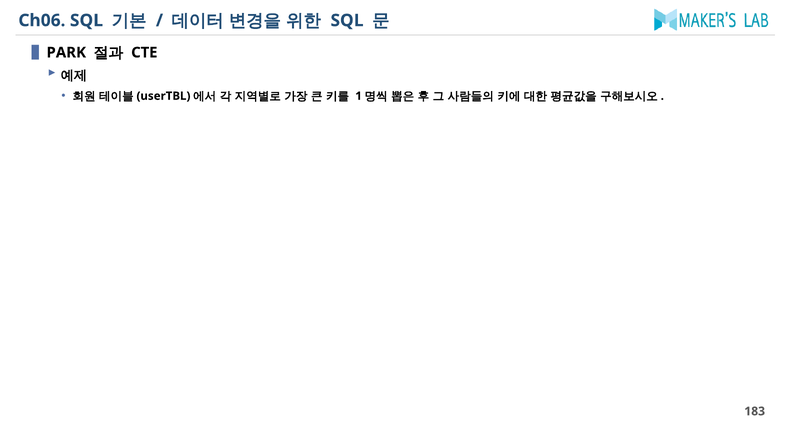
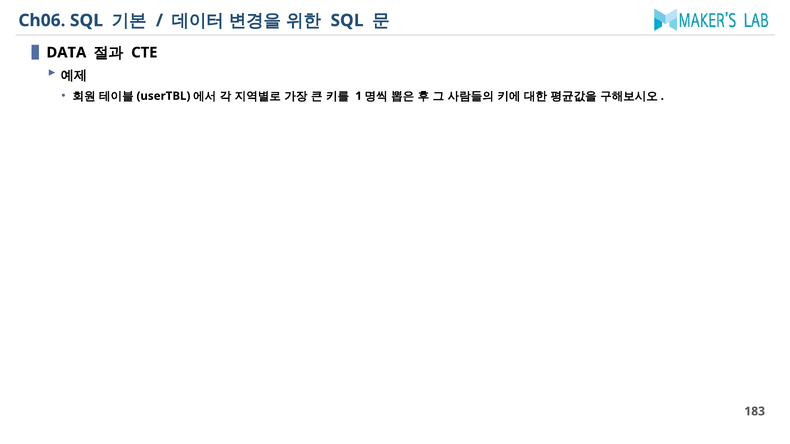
PARK: PARK -> DATA
